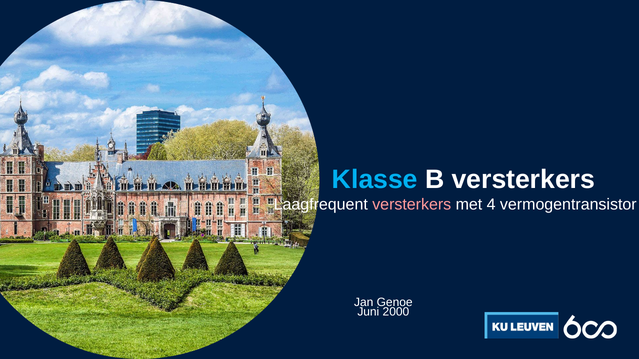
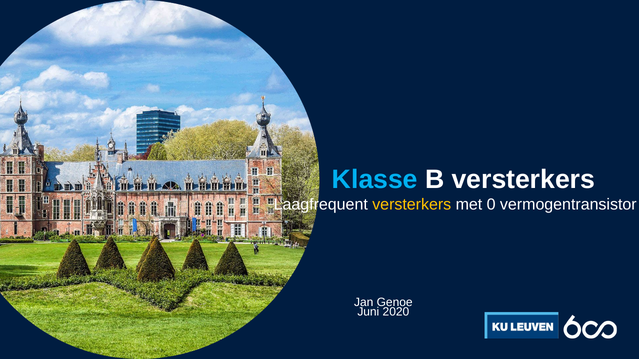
versterkers at (412, 205) colour: pink -> yellow
4: 4 -> 0
2000: 2000 -> 2020
